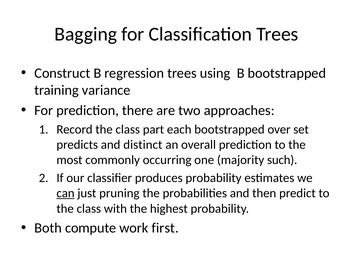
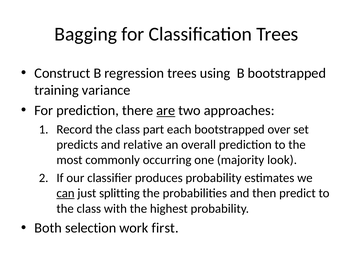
are underline: none -> present
distinct: distinct -> relative
such: such -> look
pruning: pruning -> splitting
compute: compute -> selection
